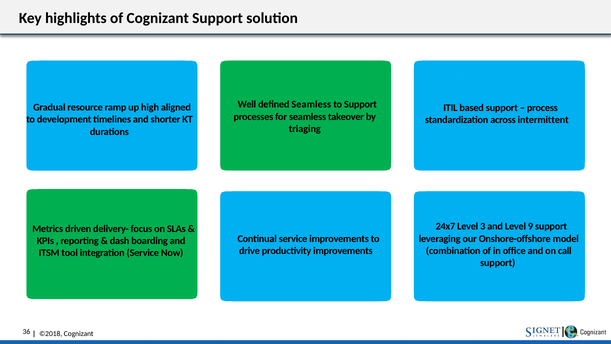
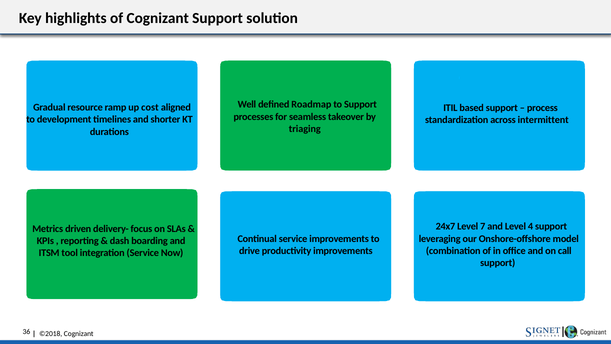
defined Seamless: Seamless -> Roadmap
high: high -> cost
3: 3 -> 7
9: 9 -> 4
